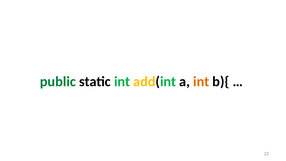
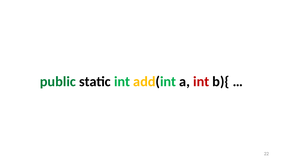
int at (201, 81) colour: orange -> red
